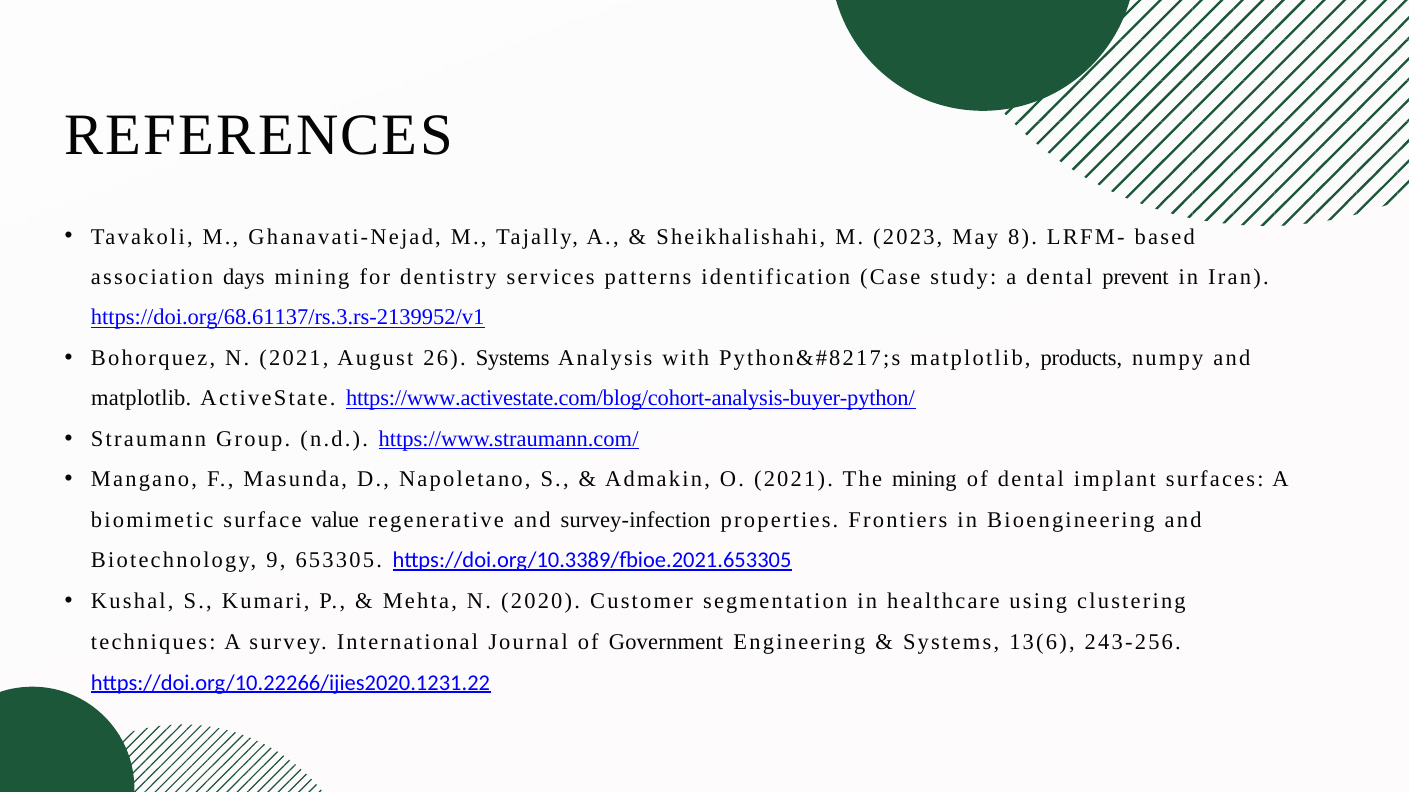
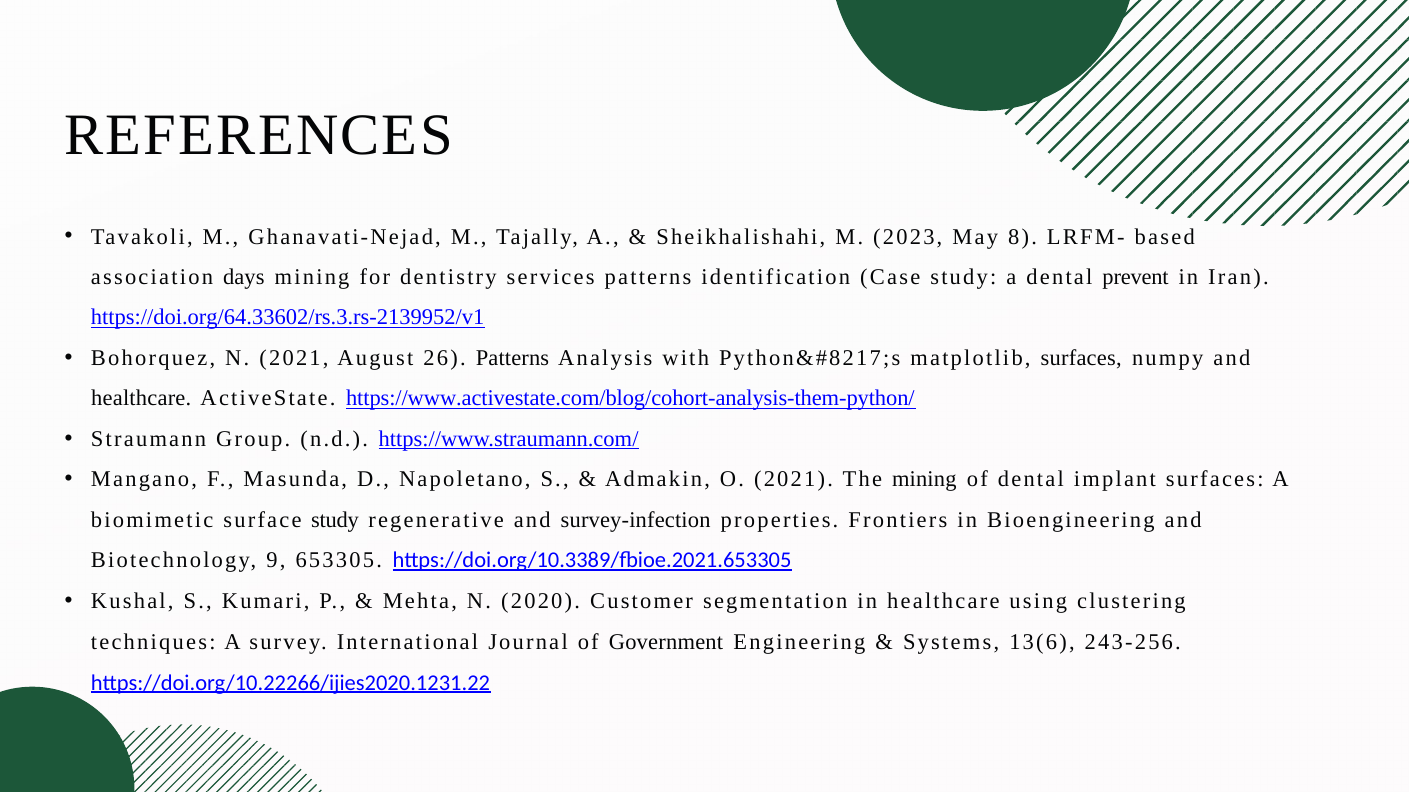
https://doi.org/68.61137/rs.3.rs-2139952/v1: https://doi.org/68.61137/rs.3.rs-2139952/v1 -> https://doi.org/64.33602/rs.3.rs-2139952/v1
26 Systems: Systems -> Patterns
matplotlib products: products -> surfaces
matplotlib at (141, 399): matplotlib -> healthcare
https://www.activestate.com/blog/cohort-analysis-buyer-python/: https://www.activestate.com/blog/cohort-analysis-buyer-python/ -> https://www.activestate.com/blog/cohort-analysis-them-python/
surface value: value -> study
